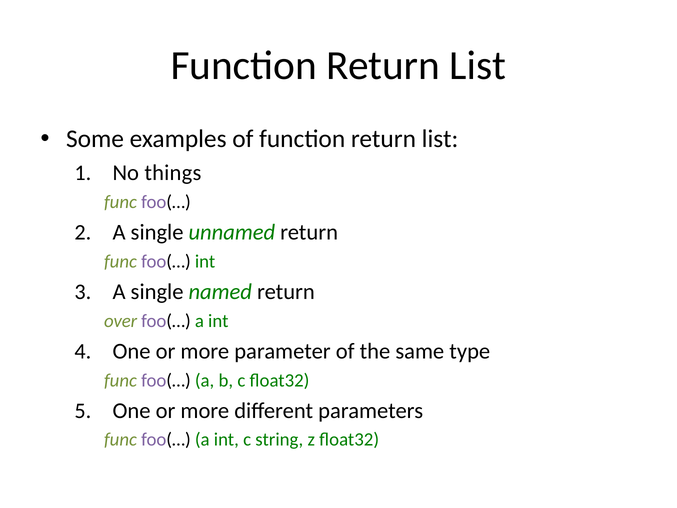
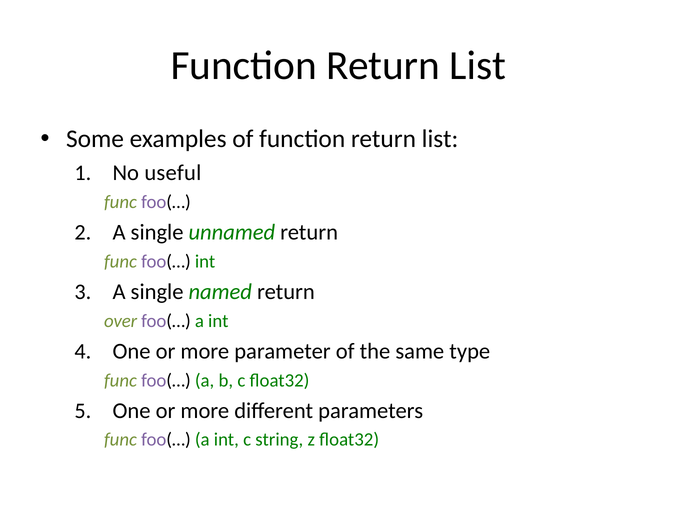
things: things -> useful
